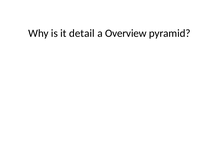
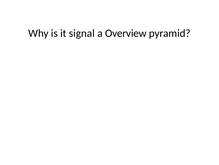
detail: detail -> signal
